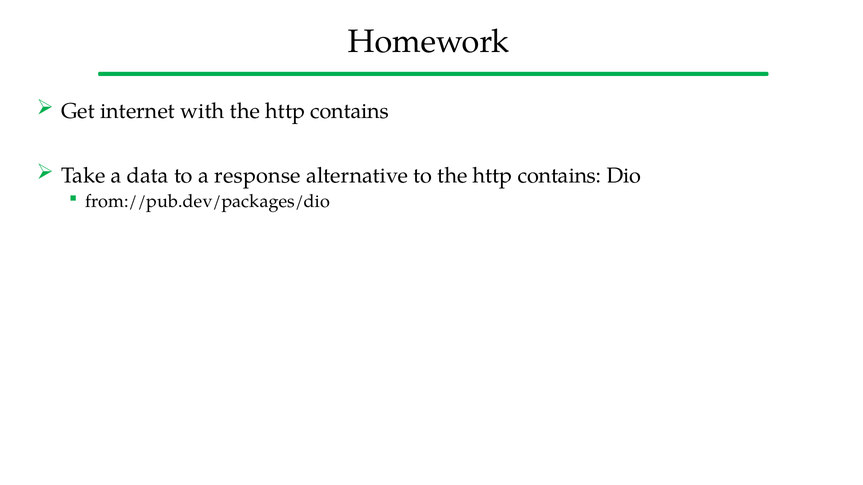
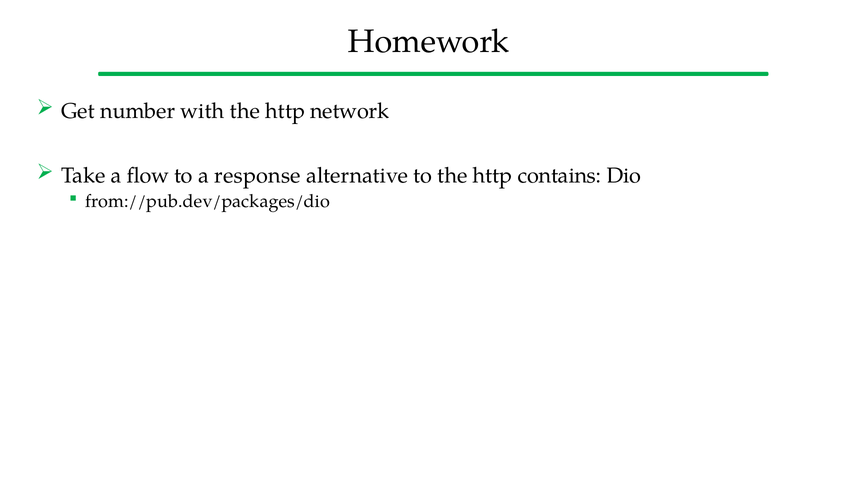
internet: internet -> number
with the http contains: contains -> network
data: data -> flow
